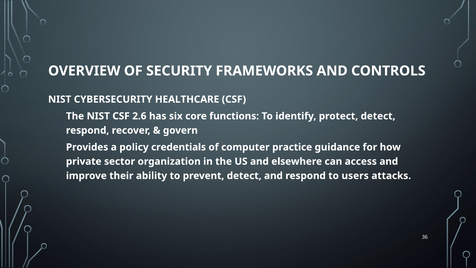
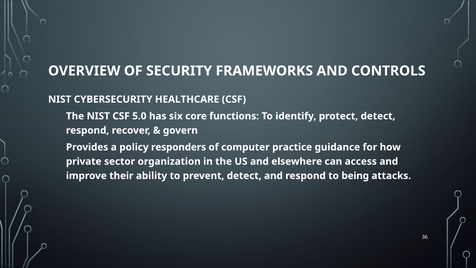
2.6: 2.6 -> 5.0
credentials: credentials -> responders
users: users -> being
